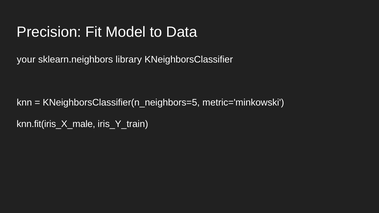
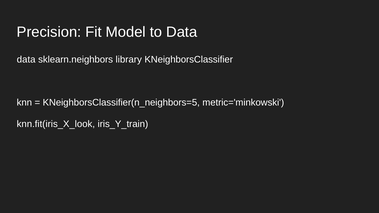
your at (26, 60): your -> data
knn.fit(iris_X_male: knn.fit(iris_X_male -> knn.fit(iris_X_look
